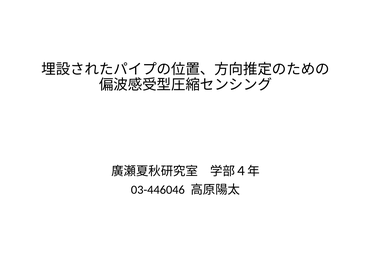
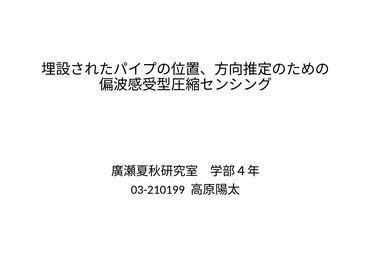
03-446046: 03-446046 -> 03-210199
